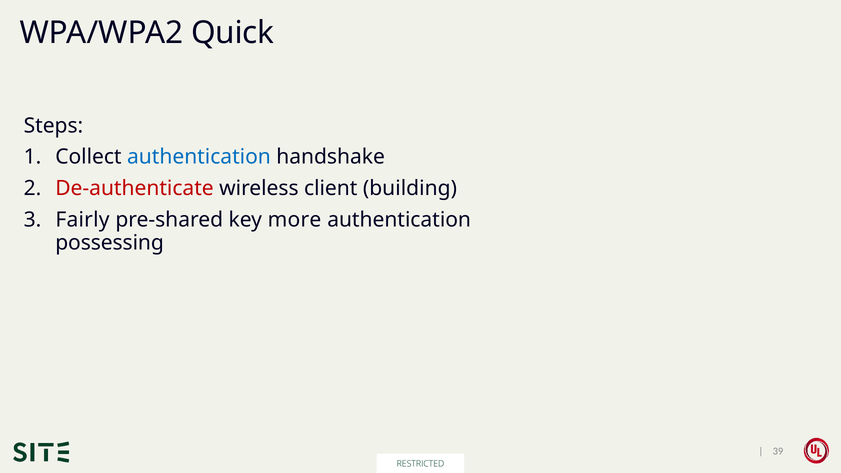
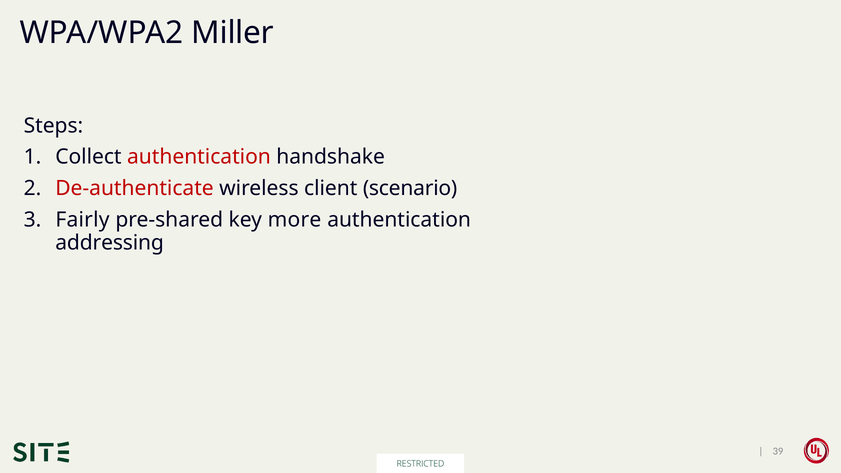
Quick: Quick -> Miller
authentication at (199, 157) colour: blue -> red
building: building -> scenario
possessing: possessing -> addressing
